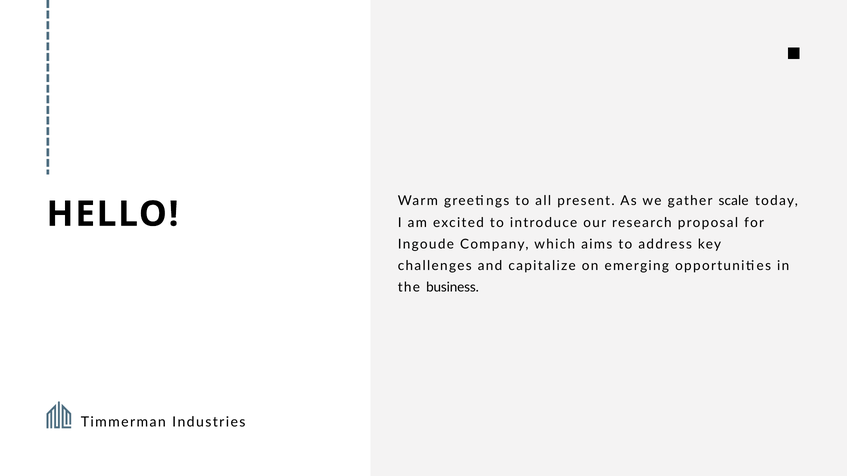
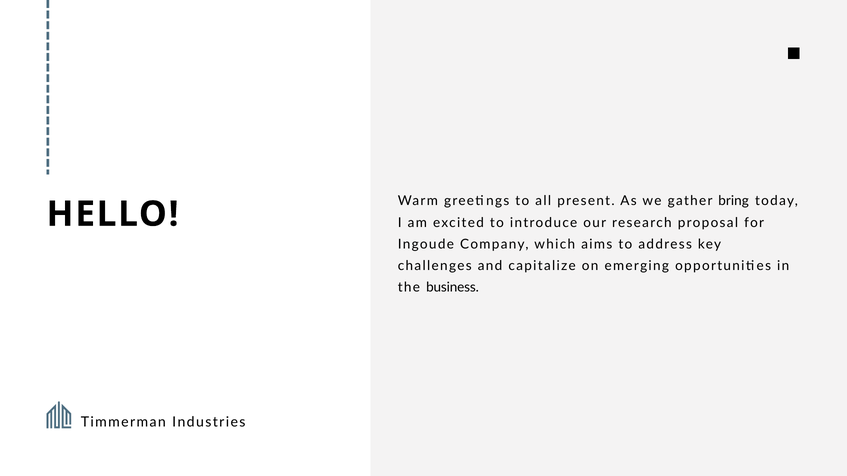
scale: scale -> bring
